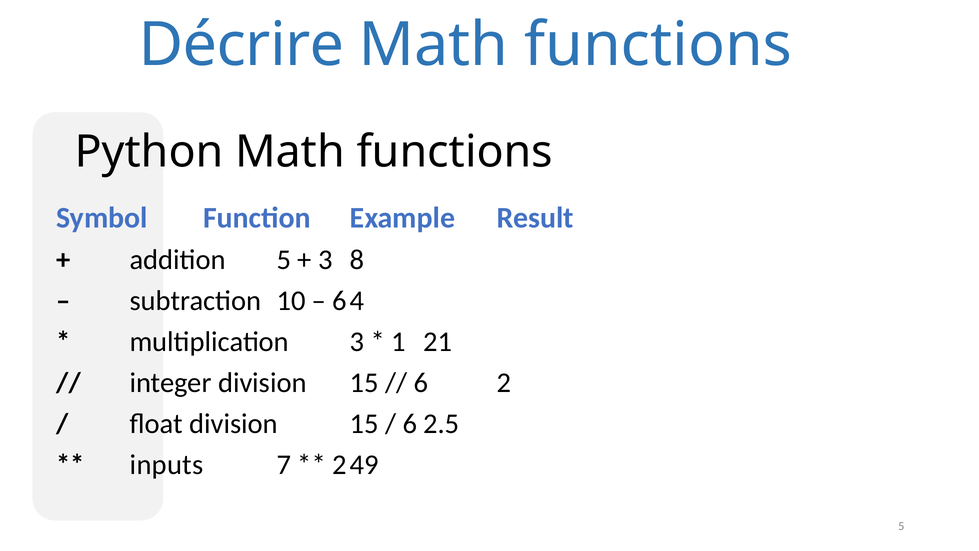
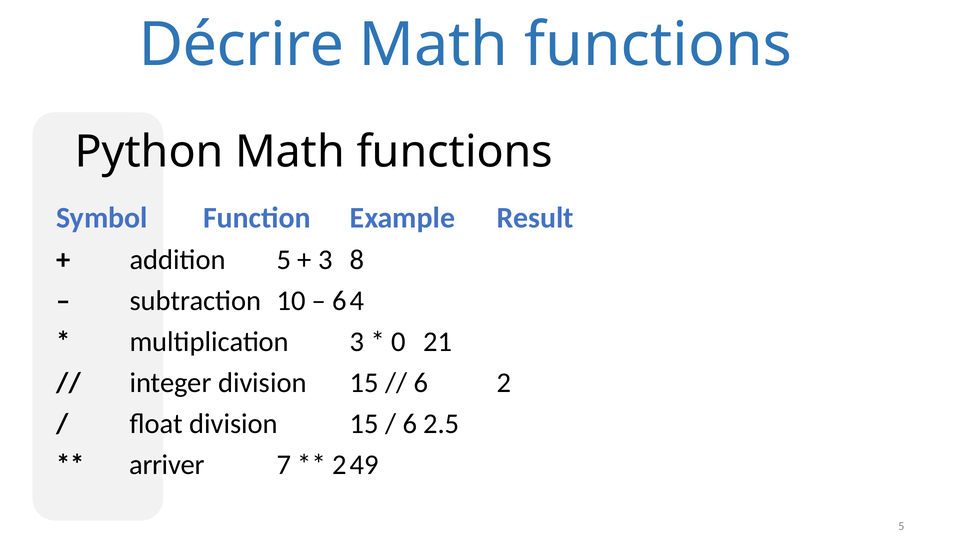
1: 1 -> 0
inputs: inputs -> arriver
